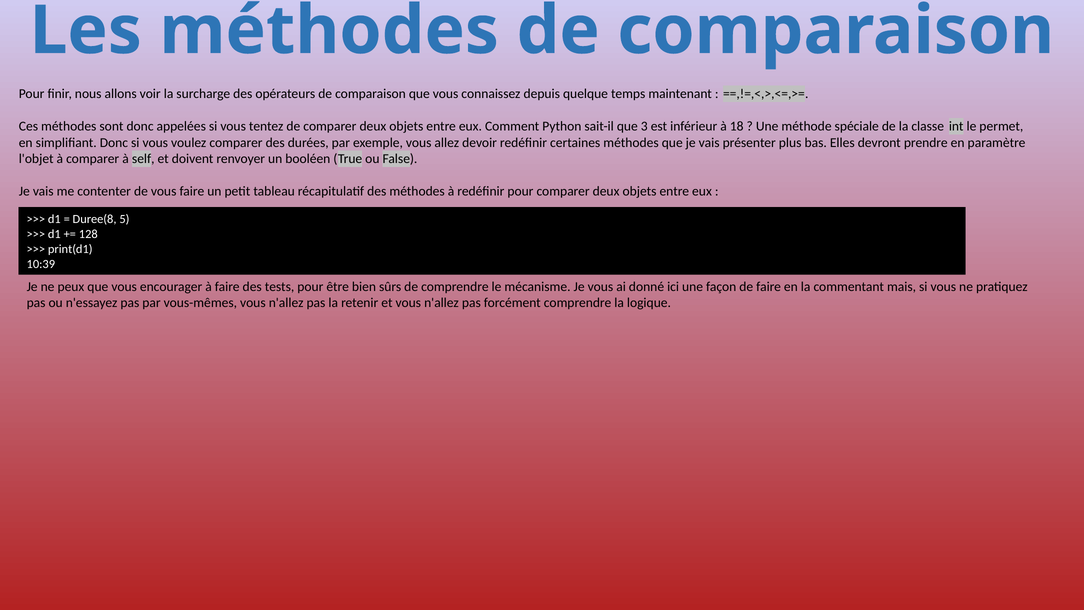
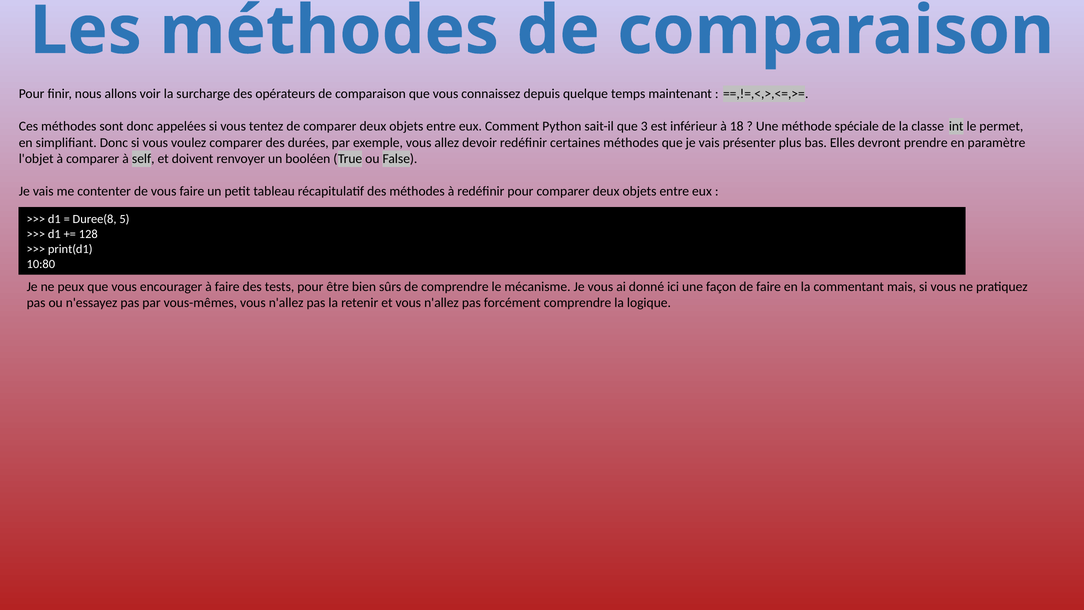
10:39: 10:39 -> 10:80
